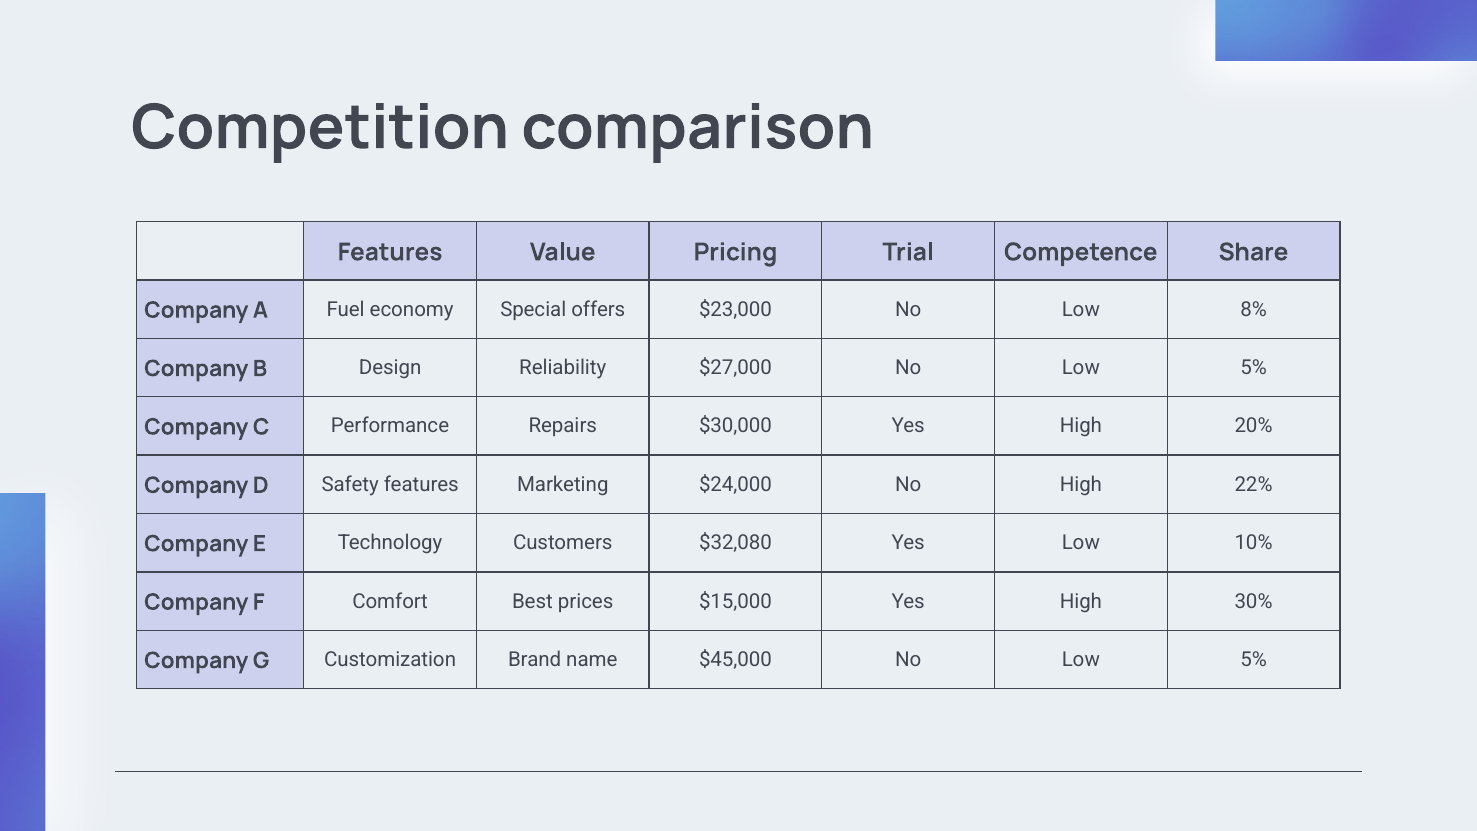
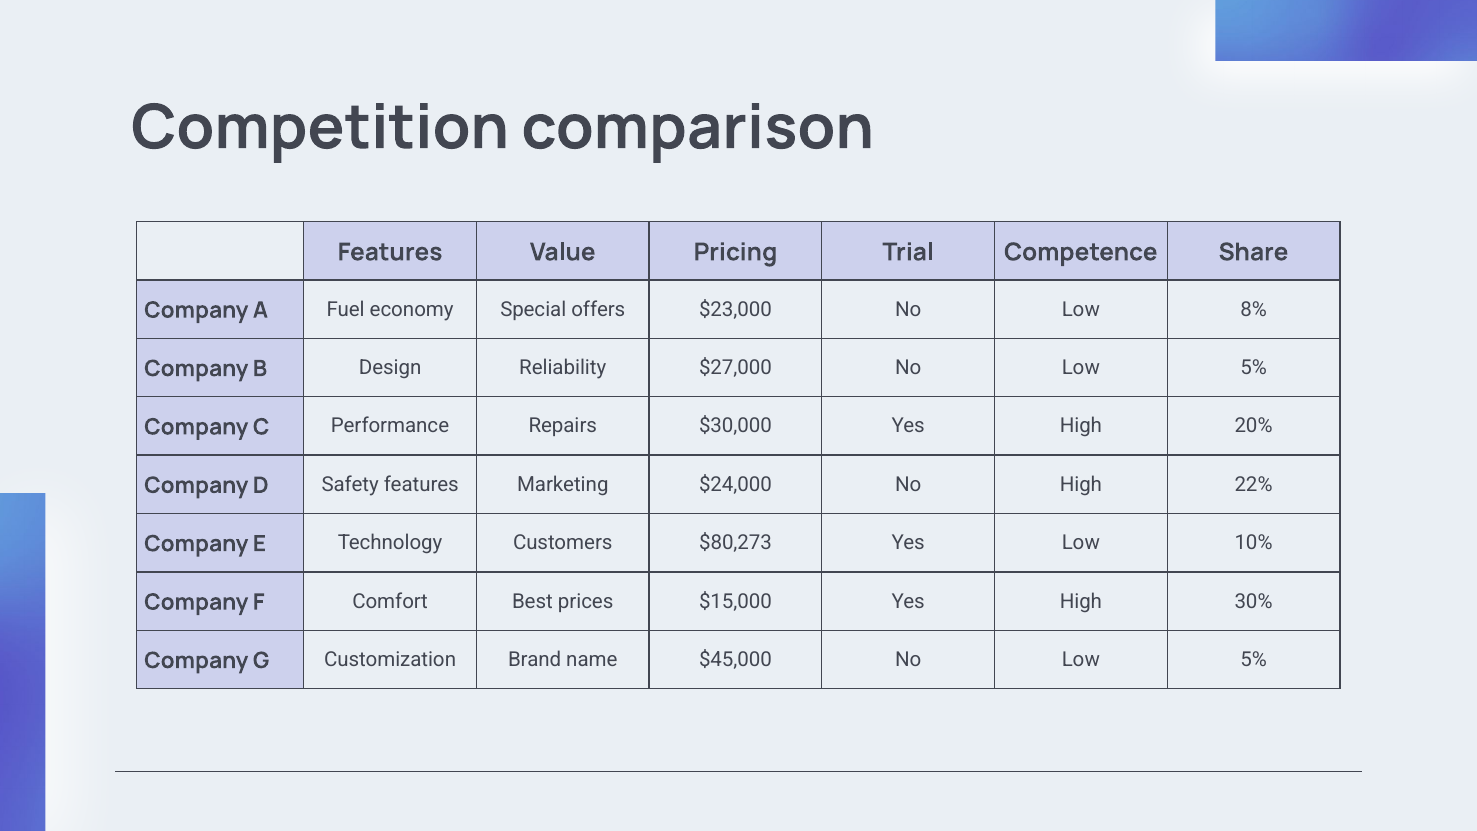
$32,080: $32,080 -> $80,273
